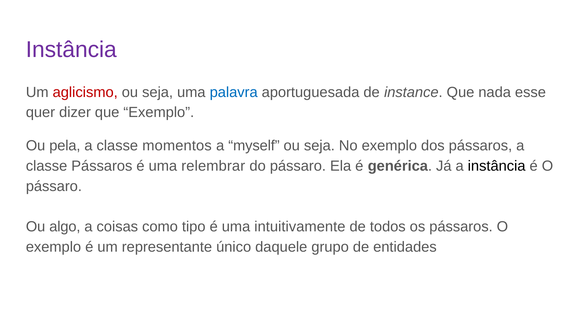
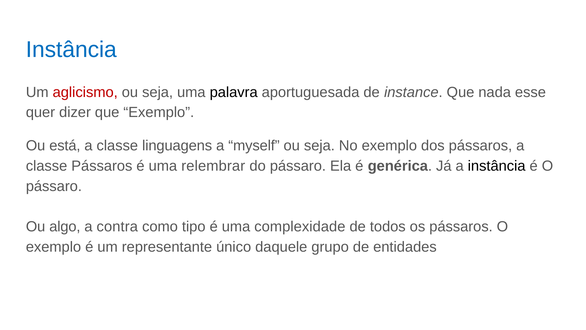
Instância at (71, 50) colour: purple -> blue
palavra colour: blue -> black
pela: pela -> está
momentos: momentos -> linguagens
coisas: coisas -> contra
intuitivamente: intuitivamente -> complexidade
